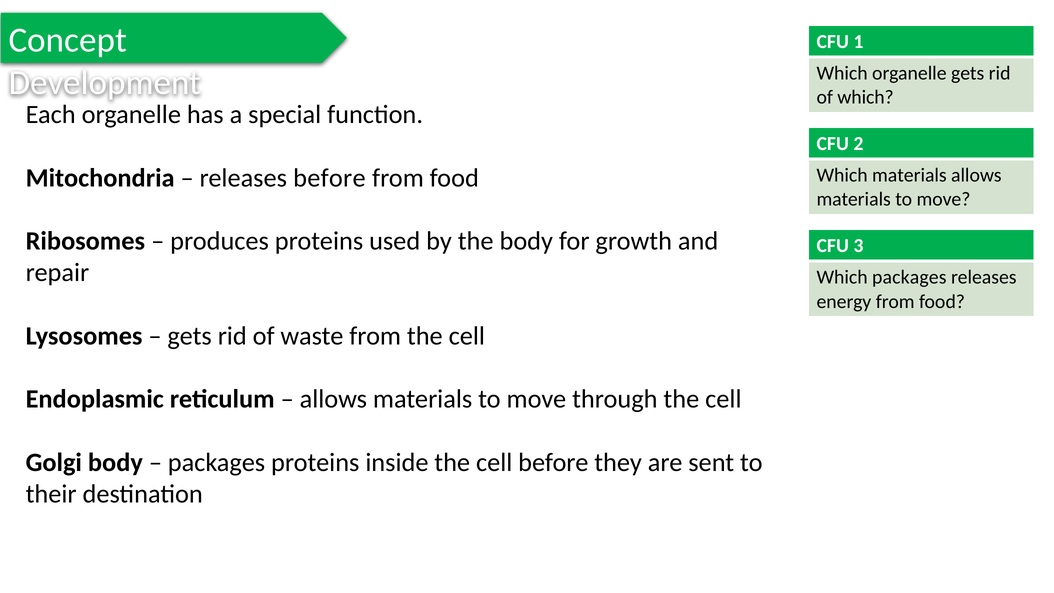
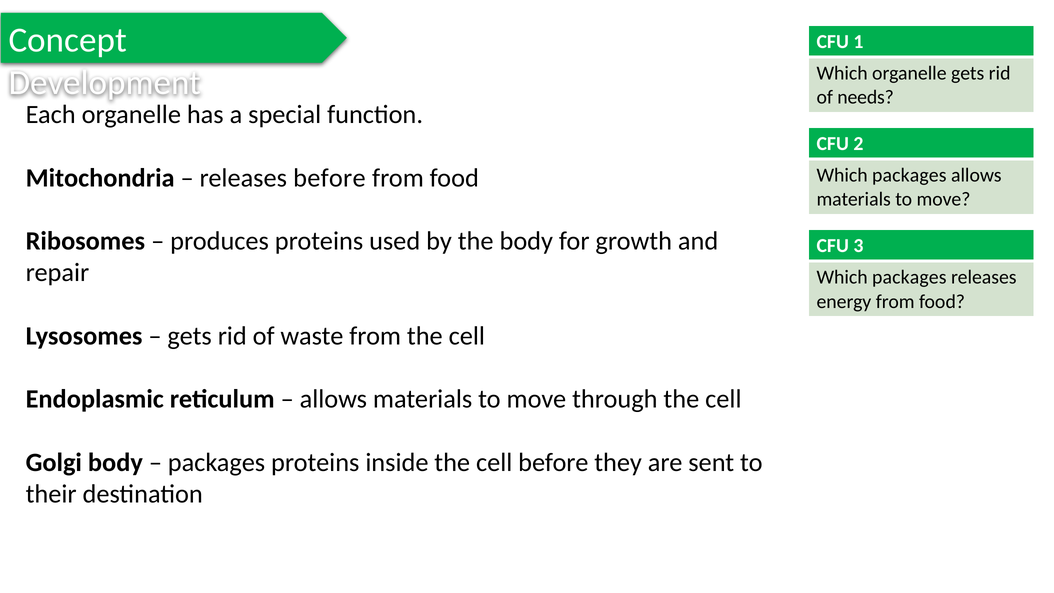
of which: which -> needs
materials at (909, 175): materials -> packages
